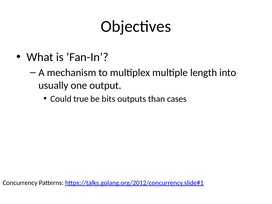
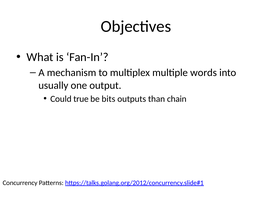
length: length -> words
cases: cases -> chain
